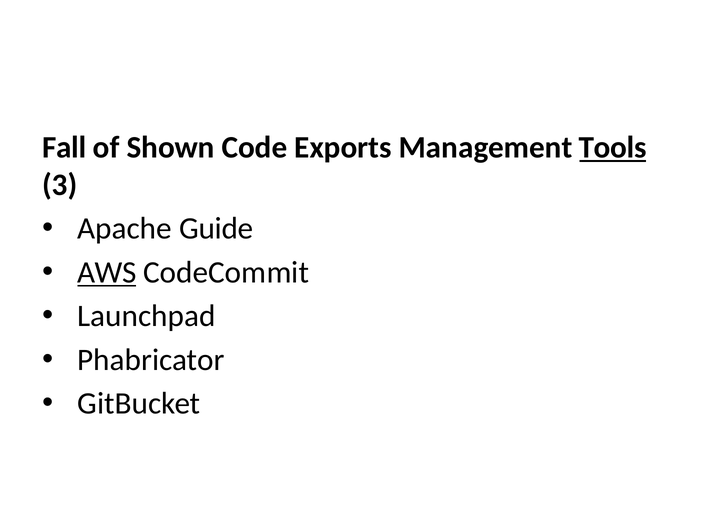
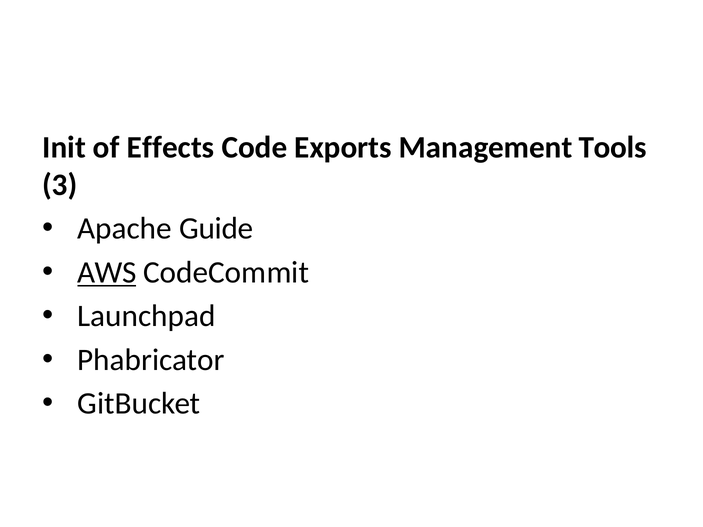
Fall: Fall -> Init
Shown: Shown -> Effects
Tools underline: present -> none
